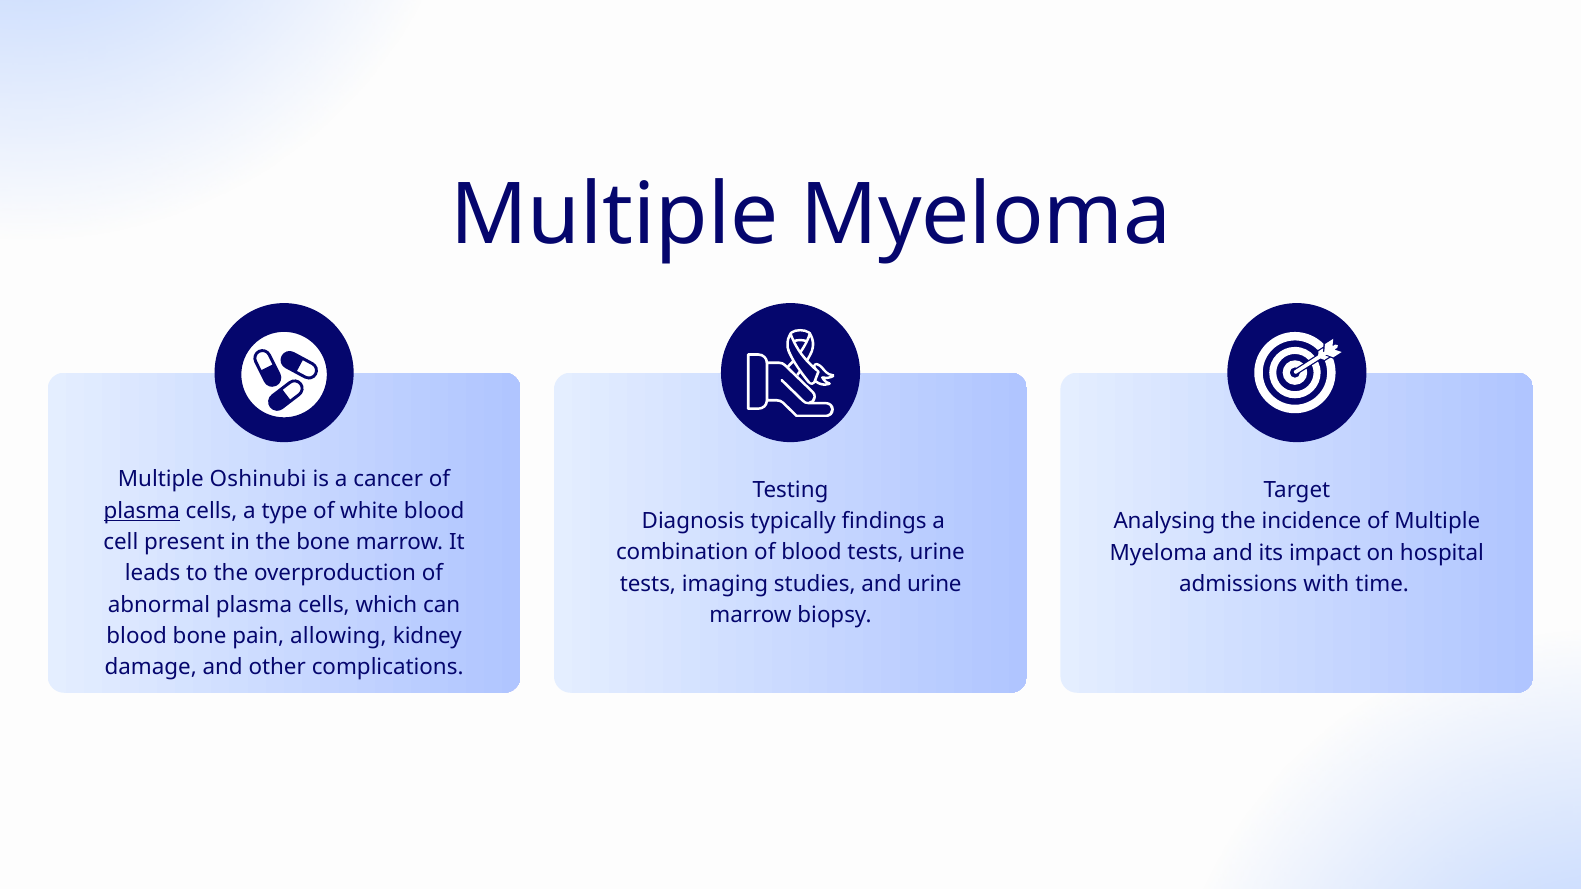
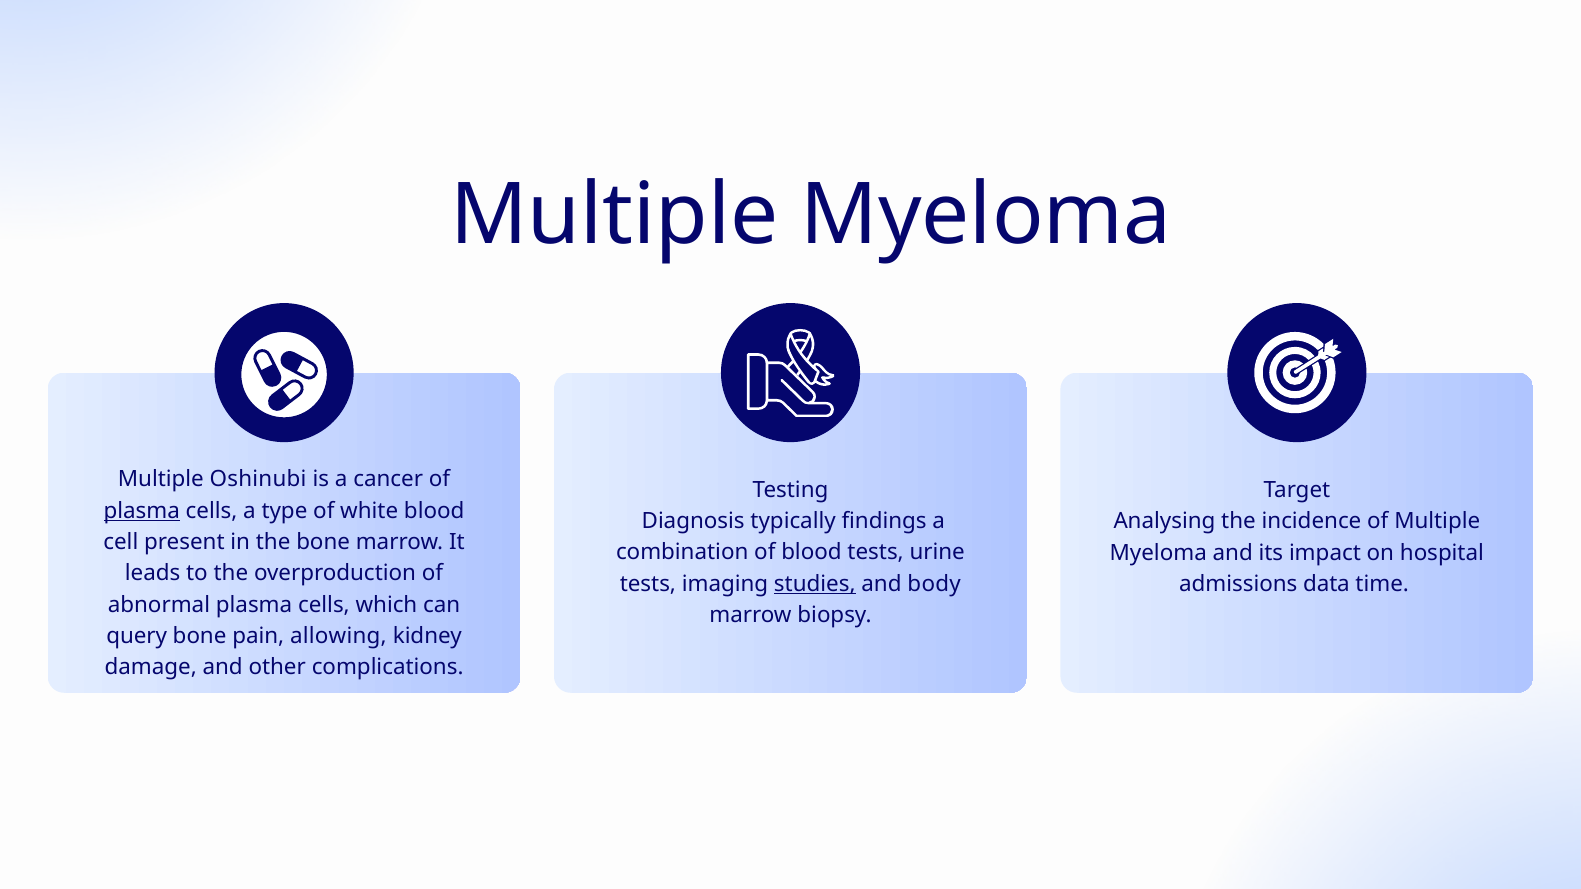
studies underline: none -> present
and urine: urine -> body
with: with -> data
blood at (137, 636): blood -> query
